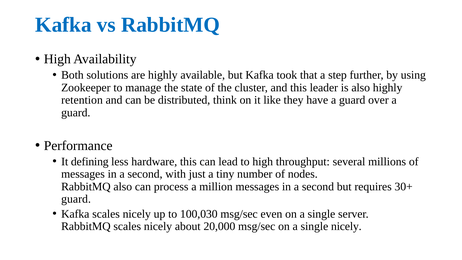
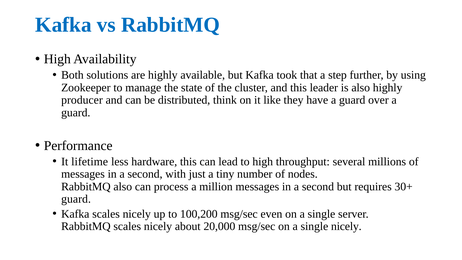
retention: retention -> producer
defining: defining -> lifetime
100,030: 100,030 -> 100,200
